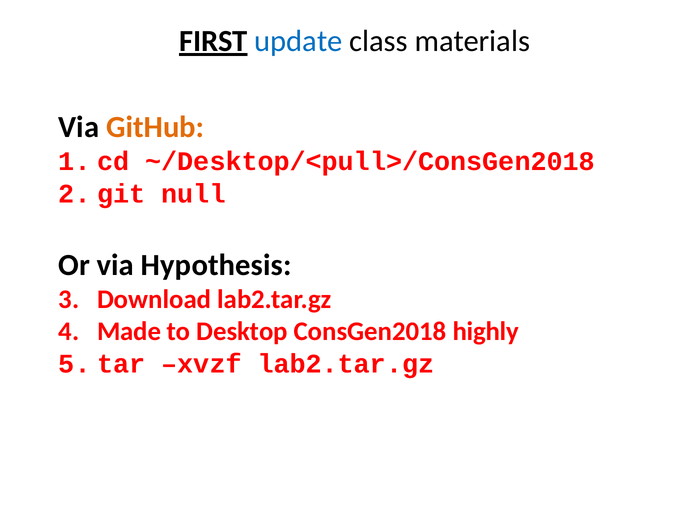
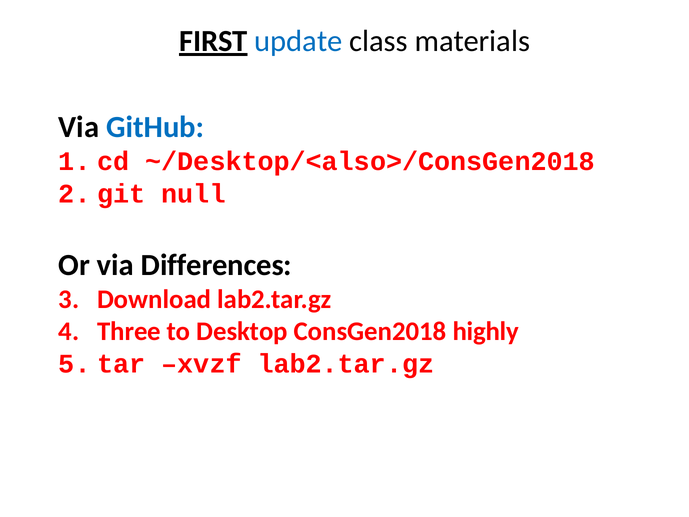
GitHub colour: orange -> blue
~/Desktop/<pull>/ConsGen2018: ~/Desktop/<pull>/ConsGen2018 -> ~/Desktop/<also>/ConsGen2018
Hypothesis: Hypothesis -> Differences
Made: Made -> Three
